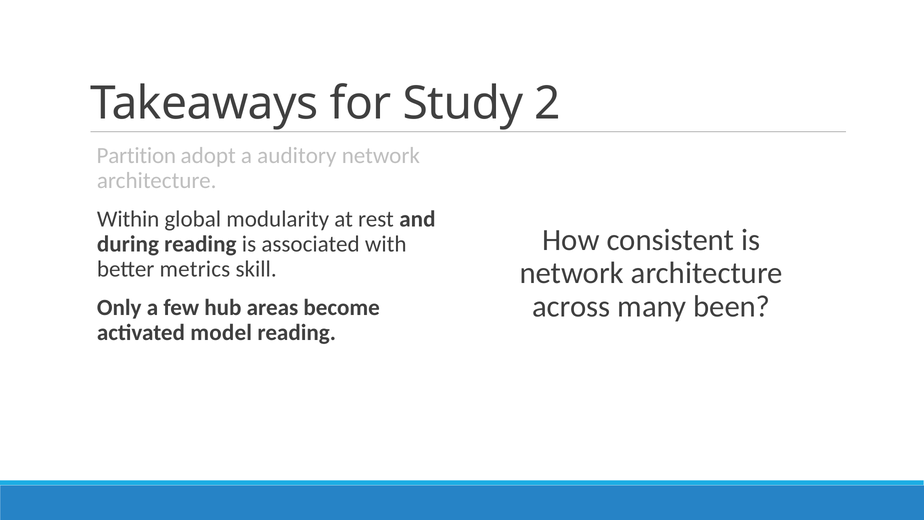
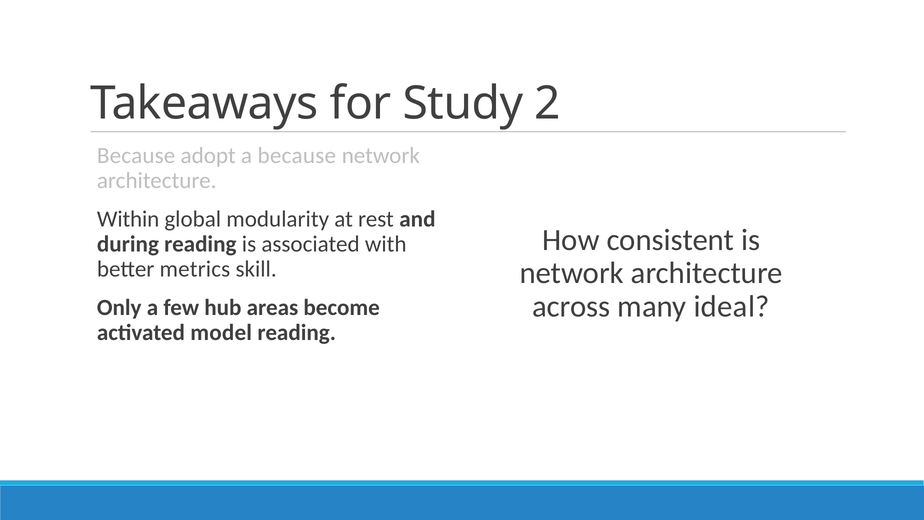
Partition at (136, 156): Partition -> Because
a auditory: auditory -> because
been: been -> ideal
